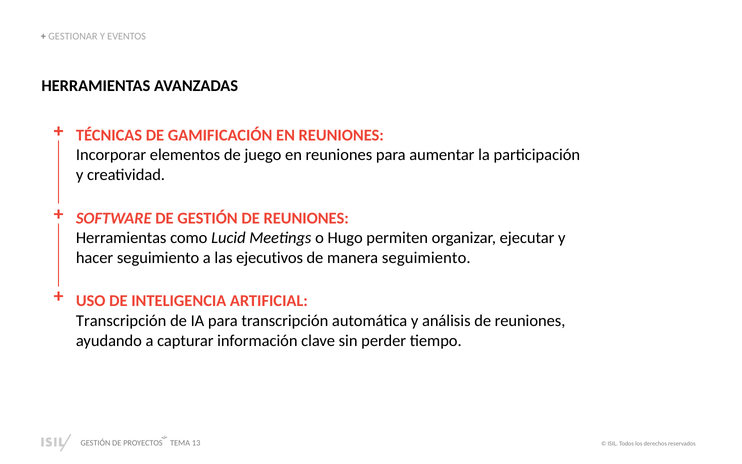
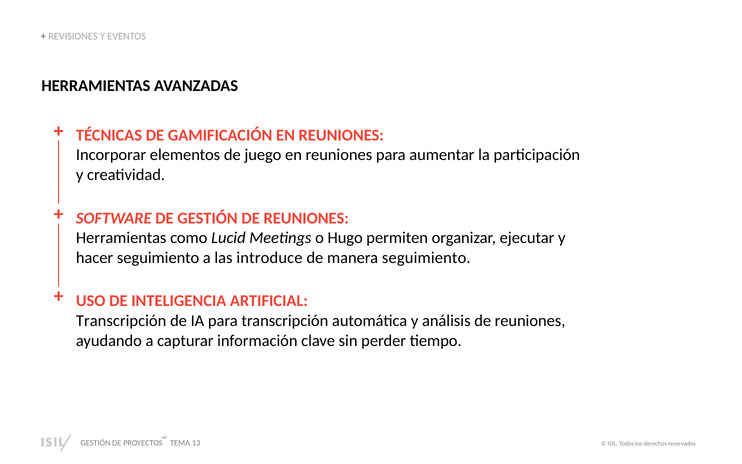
GESTIONAR: GESTIONAR -> REVISIONES
ejecutivos: ejecutivos -> introduce
